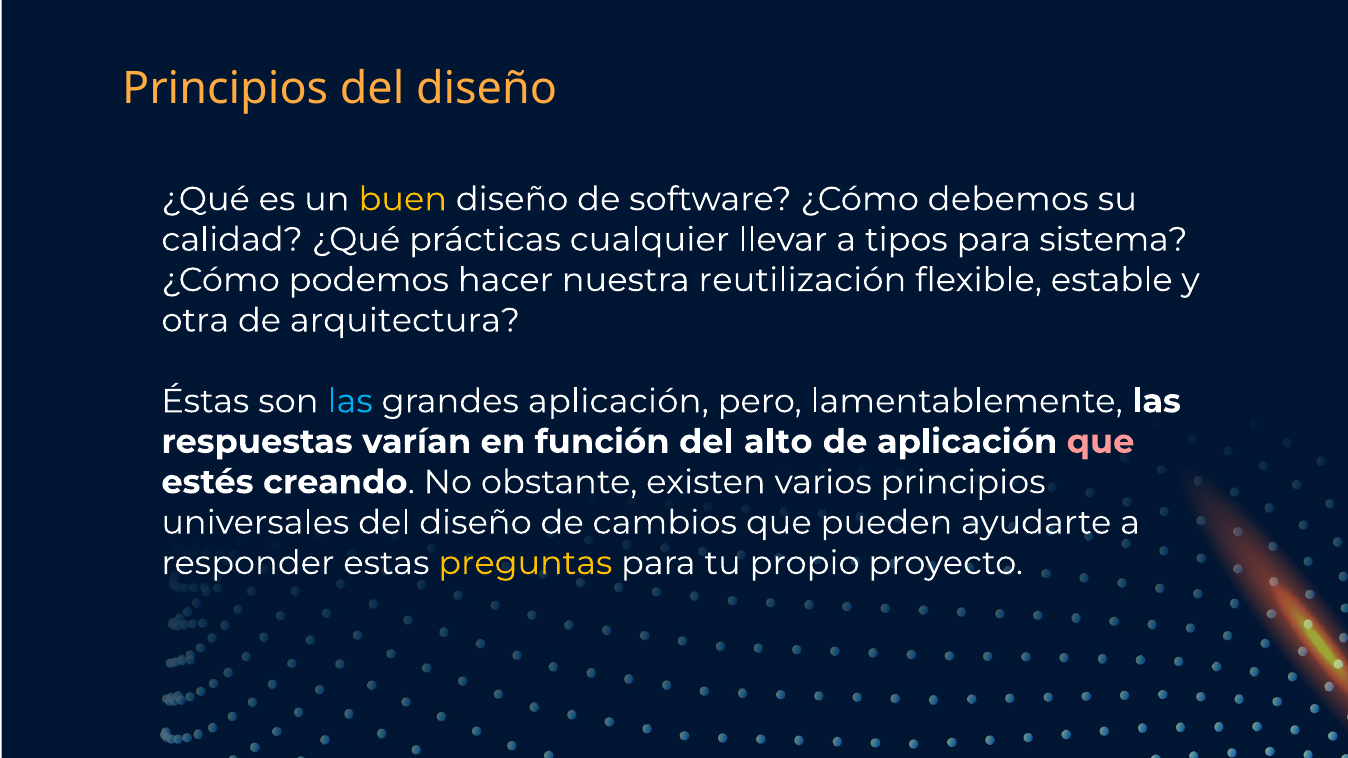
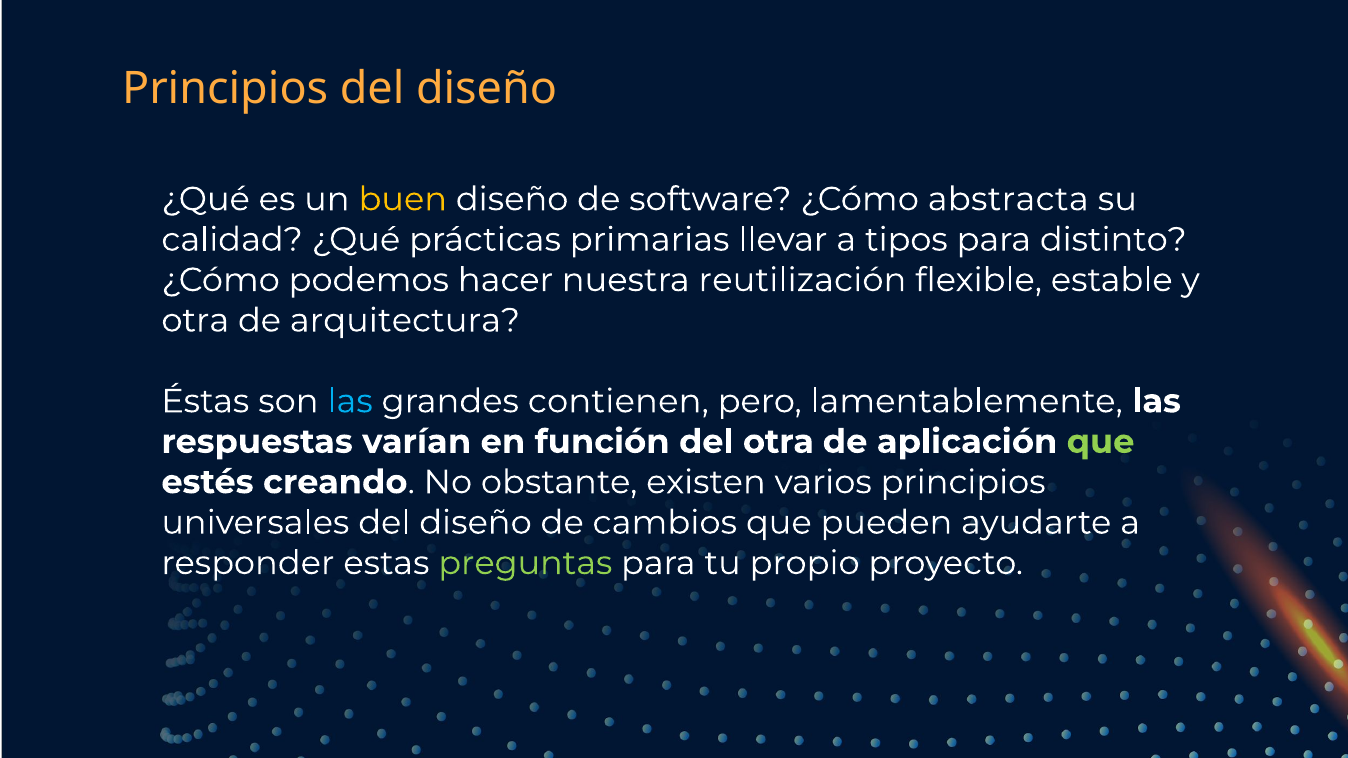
debemos: debemos -> abstracta
cualquier: cualquier -> primarias
sistema: sistema -> distinto
grandes aplicación: aplicación -> contienen
del alto: alto -> otra
que at (1101, 442) colour: pink -> light green
preguntas colour: yellow -> light green
